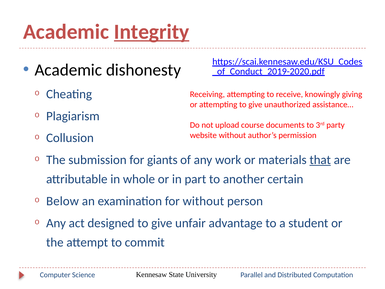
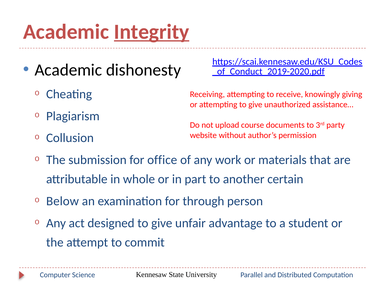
giants: giants -> office
that underline: present -> none
for without: without -> through
